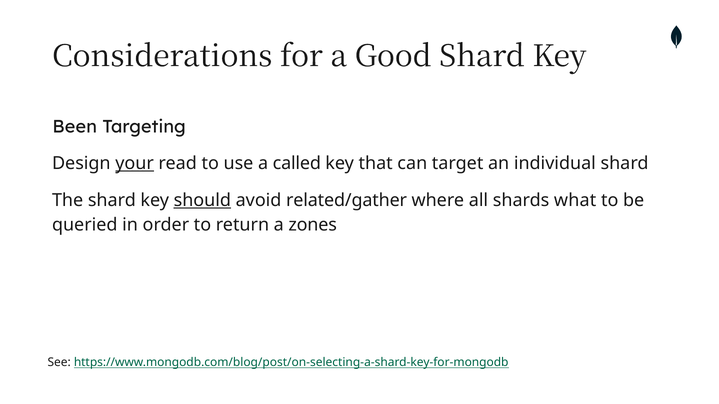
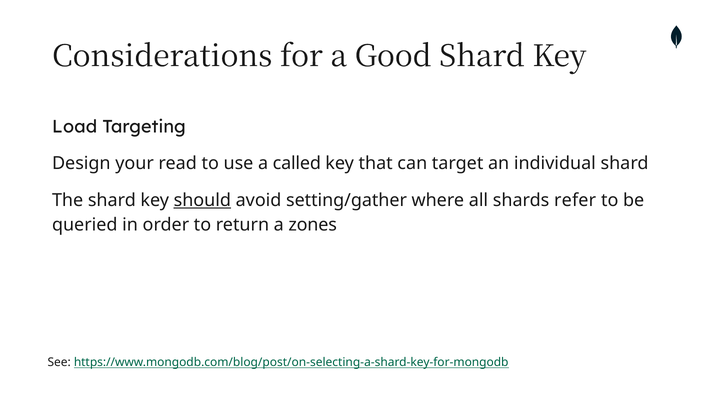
Been: Been -> Load
your underline: present -> none
related/gather: related/gather -> setting/gather
what: what -> refer
